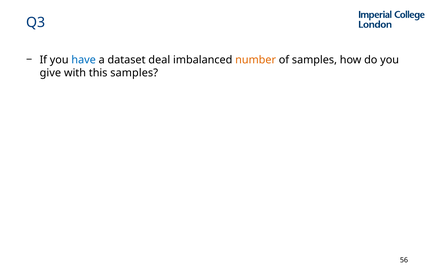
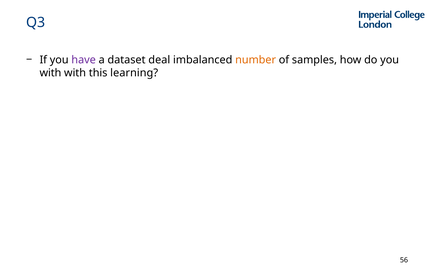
have colour: blue -> purple
give at (50, 73): give -> with
this samples: samples -> learning
